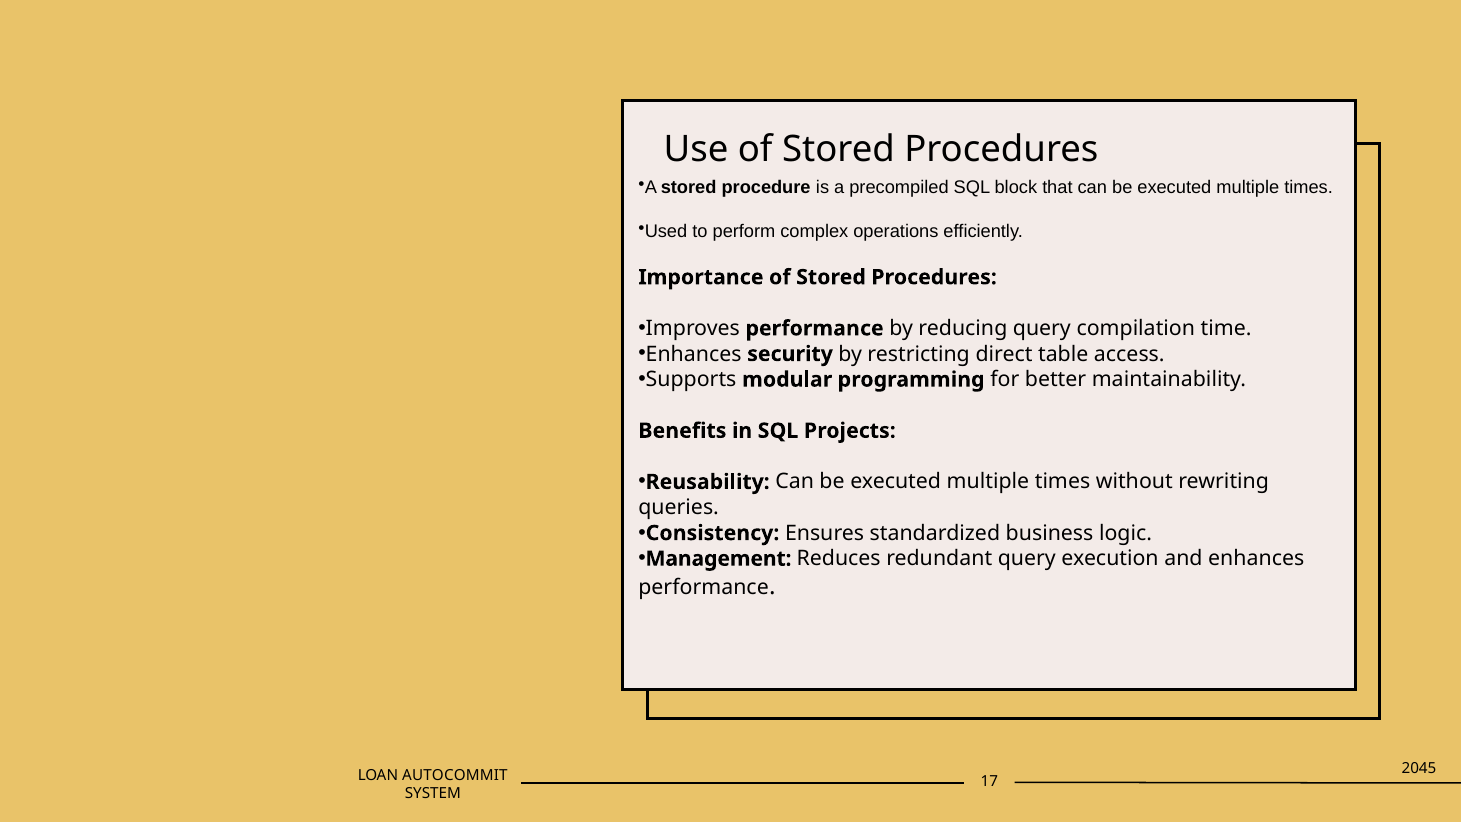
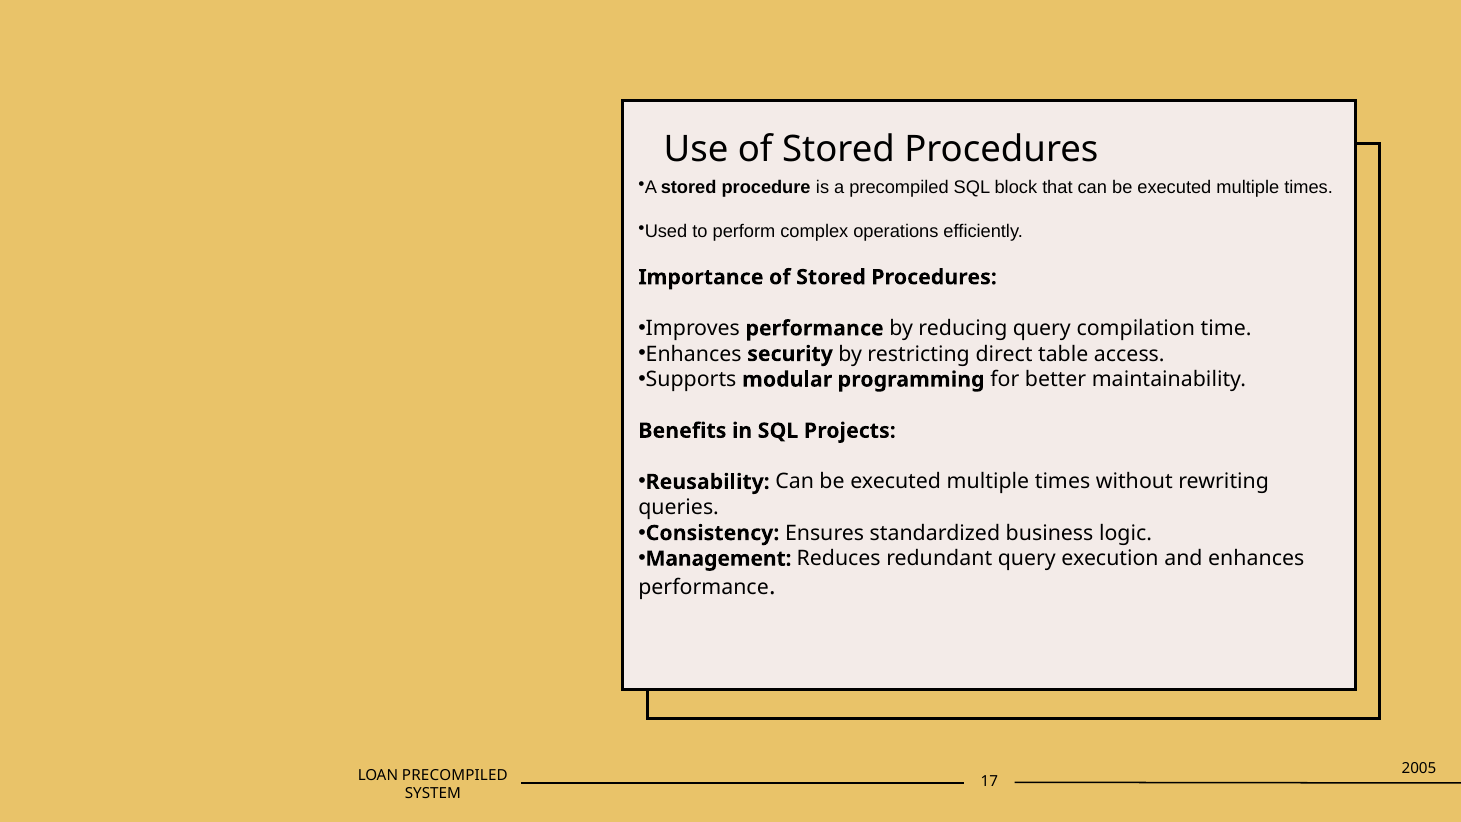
2045: 2045 -> 2005
LOAN AUTOCOMMIT: AUTOCOMMIT -> PRECOMPILED
